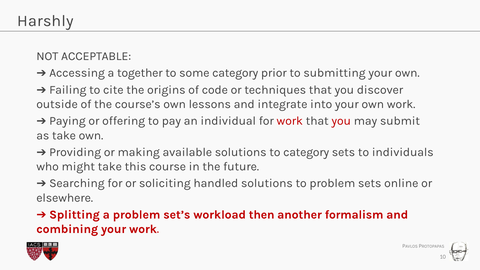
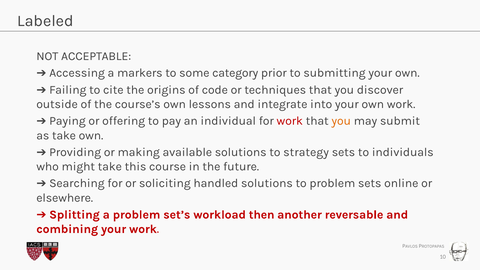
Harshly: Harshly -> Labeled
together: together -> markers
you at (341, 121) colour: red -> orange
to category: category -> strategy
formalism: formalism -> reversable
